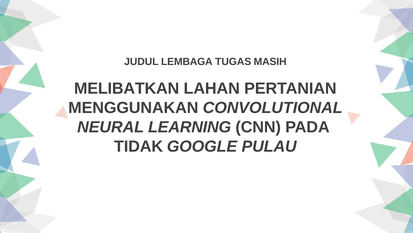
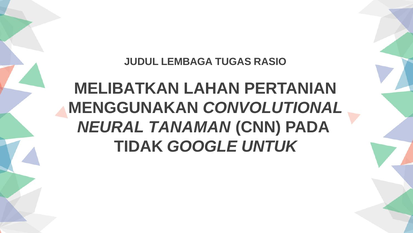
MASIH: MASIH -> RASIO
LEARNING: LEARNING -> TANAMAN
PULAU: PULAU -> UNTUK
